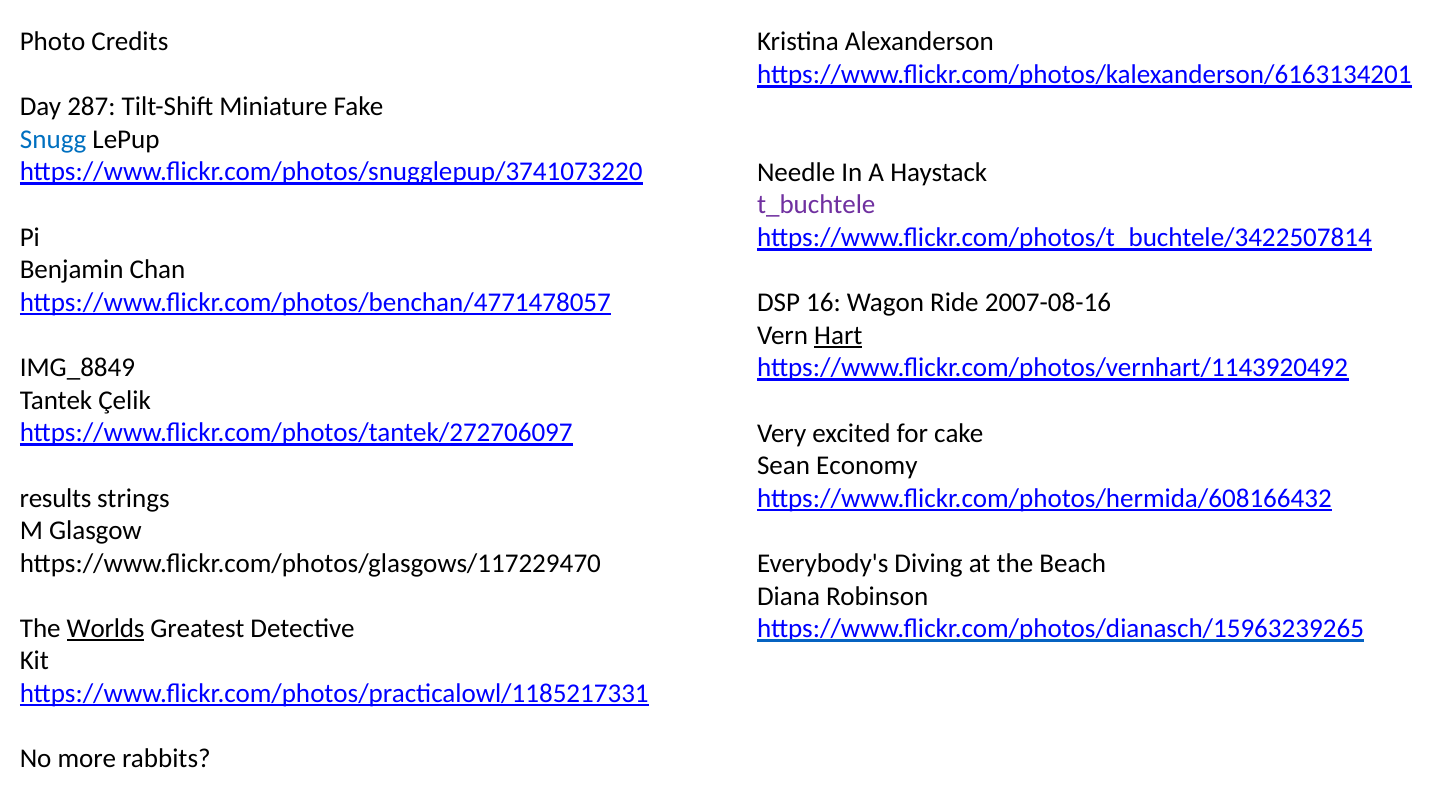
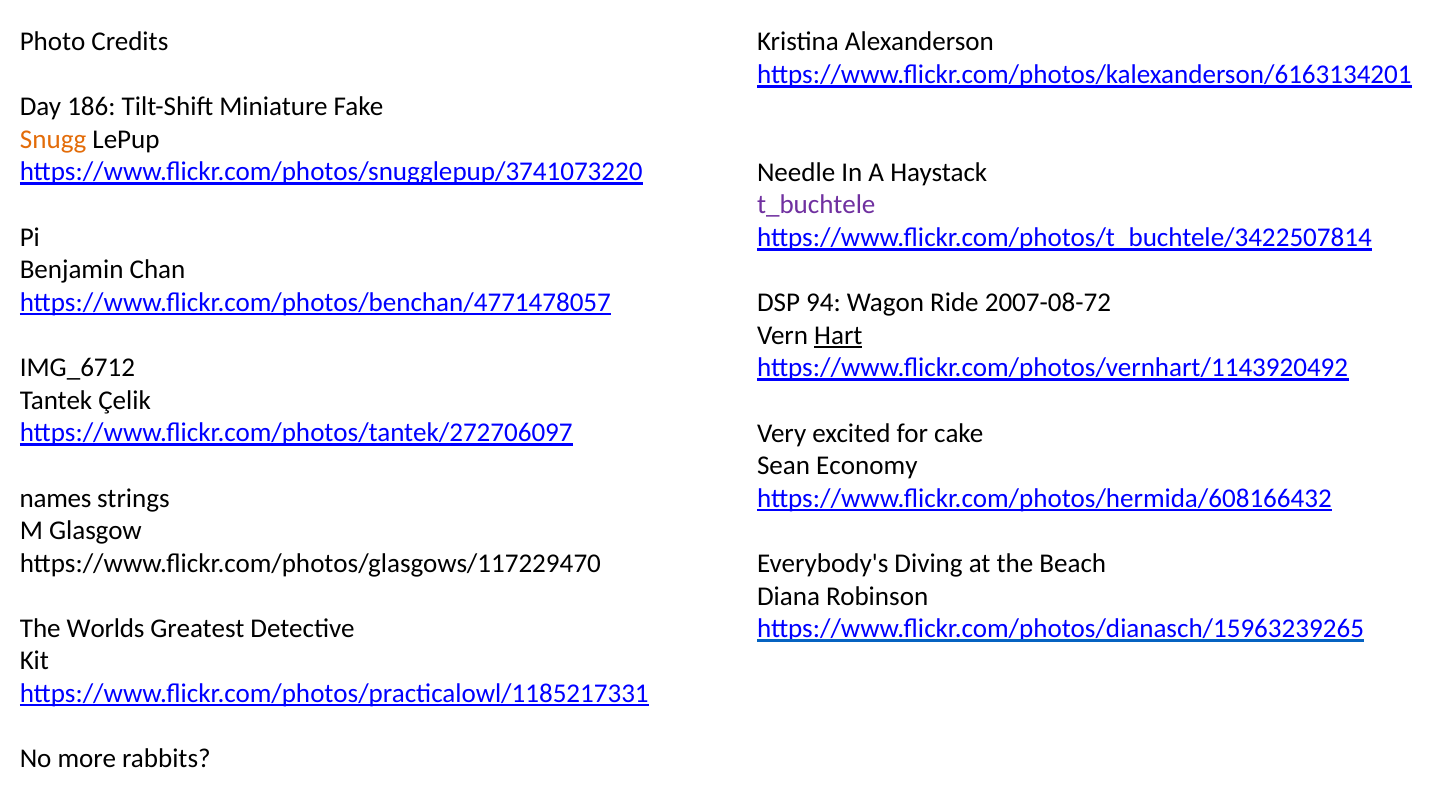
287: 287 -> 186
Snugg colour: blue -> orange
16: 16 -> 94
2007-08-16: 2007-08-16 -> 2007-08-72
IMG_8849: IMG_8849 -> IMG_6712
results: results -> names
Worlds underline: present -> none
